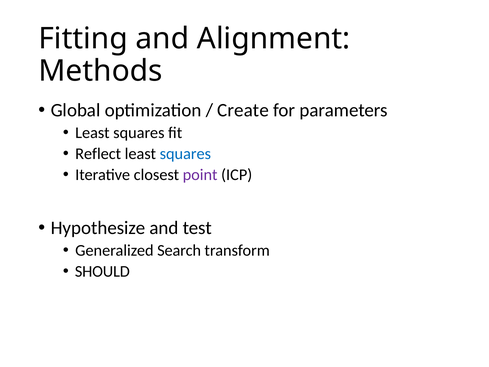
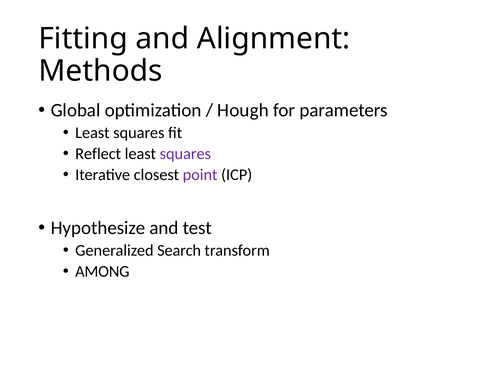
Create: Create -> Hough
squares at (185, 154) colour: blue -> purple
SHOULD: SHOULD -> AMONG
